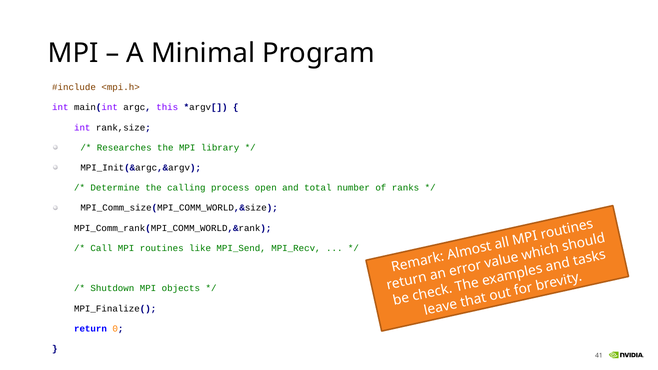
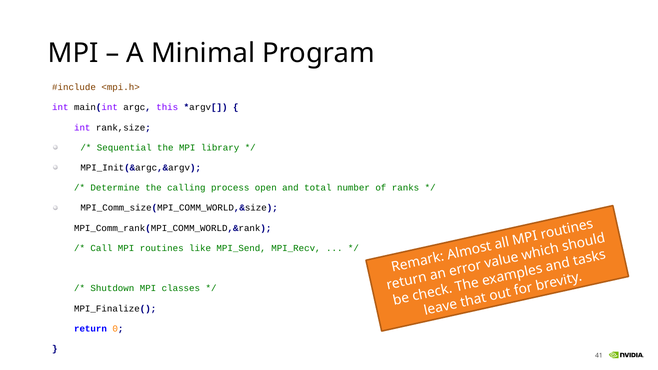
Researches: Researches -> Sequential
objects: objects -> classes
